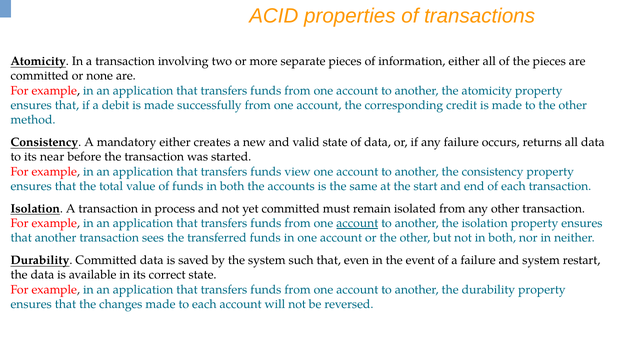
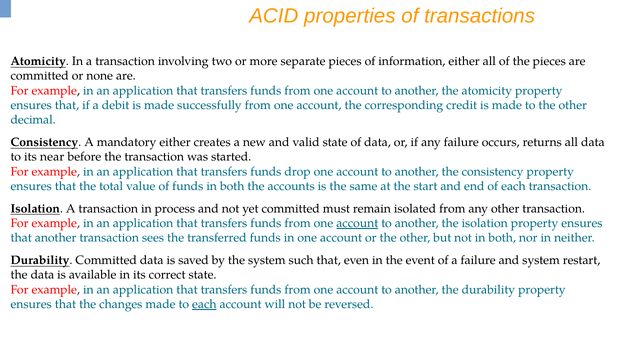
method: method -> decimal
view: view -> drop
each at (204, 304) underline: none -> present
